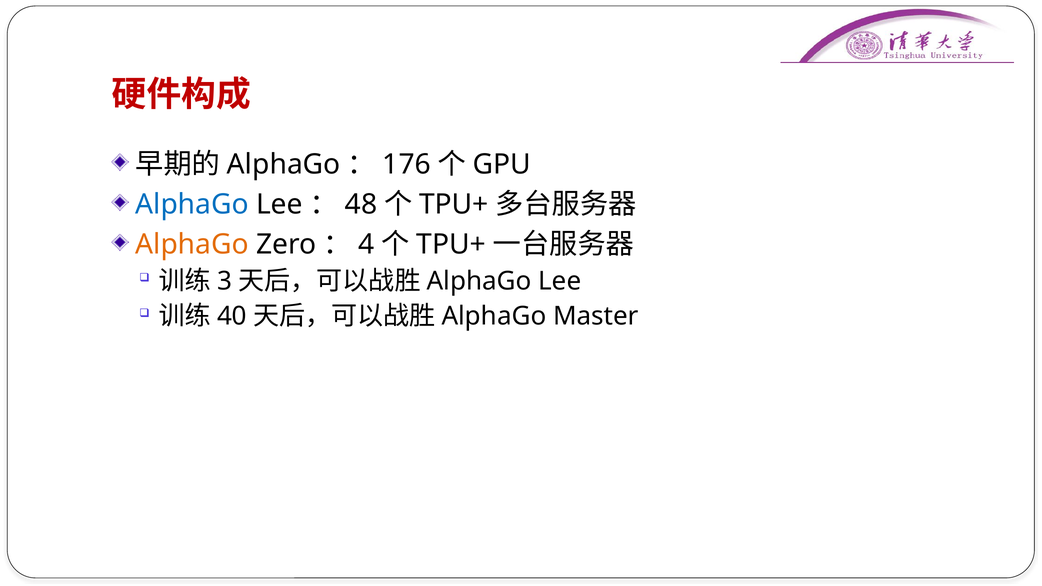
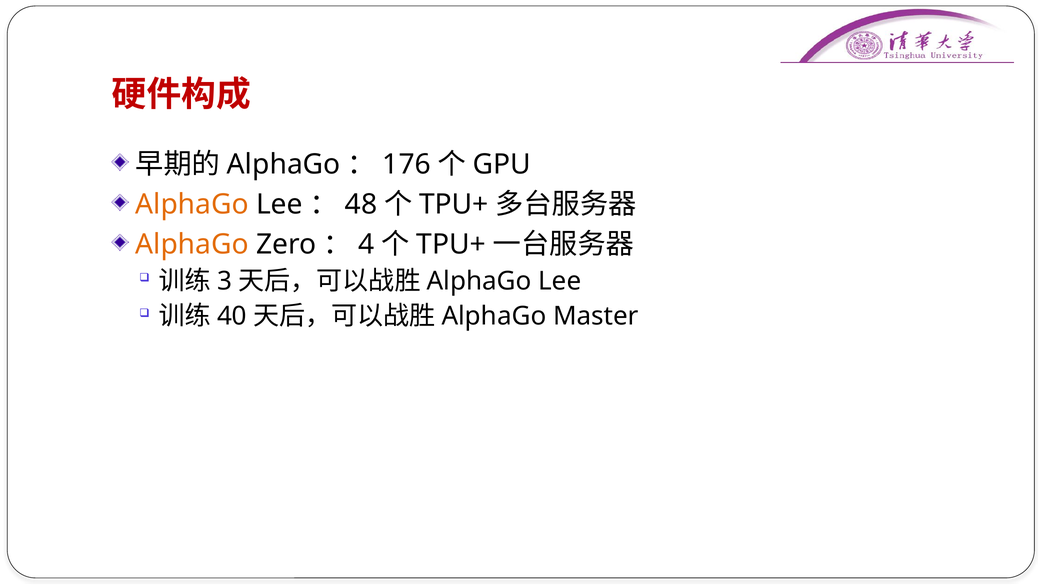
AlphaGo at (192, 204) colour: blue -> orange
